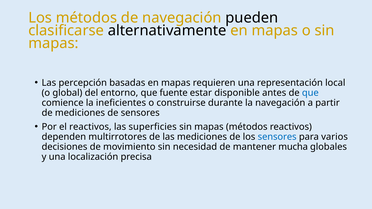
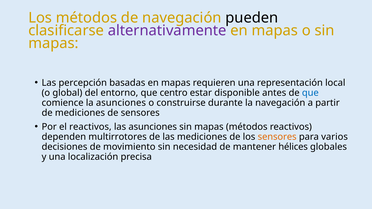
alternativamente colour: black -> purple
fuente: fuente -> centro
la ineficientes: ineficientes -> asunciones
las superficies: superficies -> asunciones
sensores at (277, 137) colour: blue -> orange
mucha: mucha -> hélices
